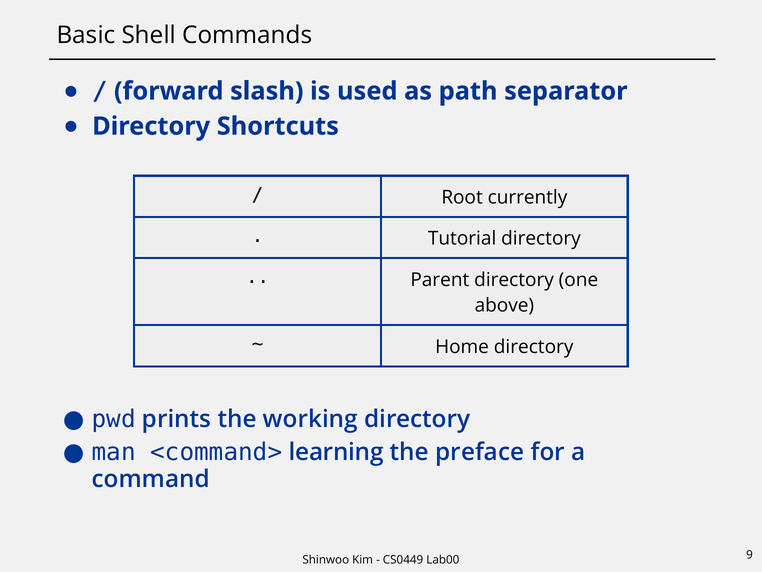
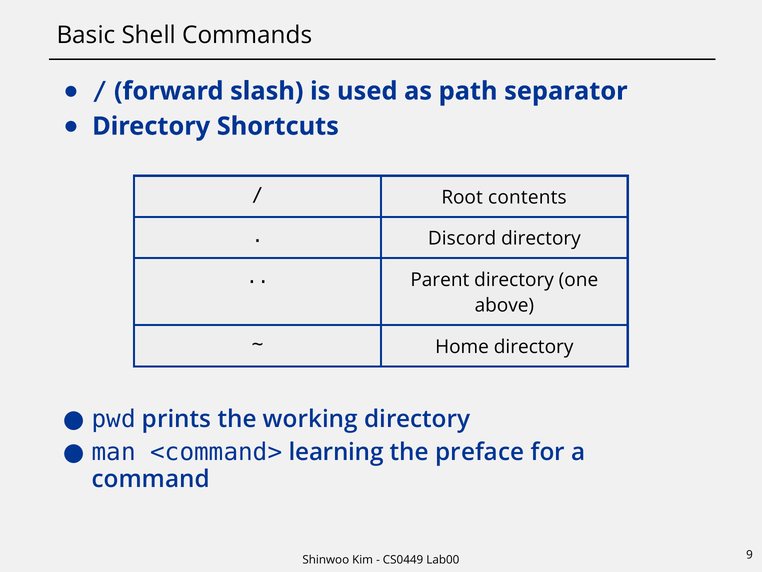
currently: currently -> contents
Tutorial: Tutorial -> Discord
